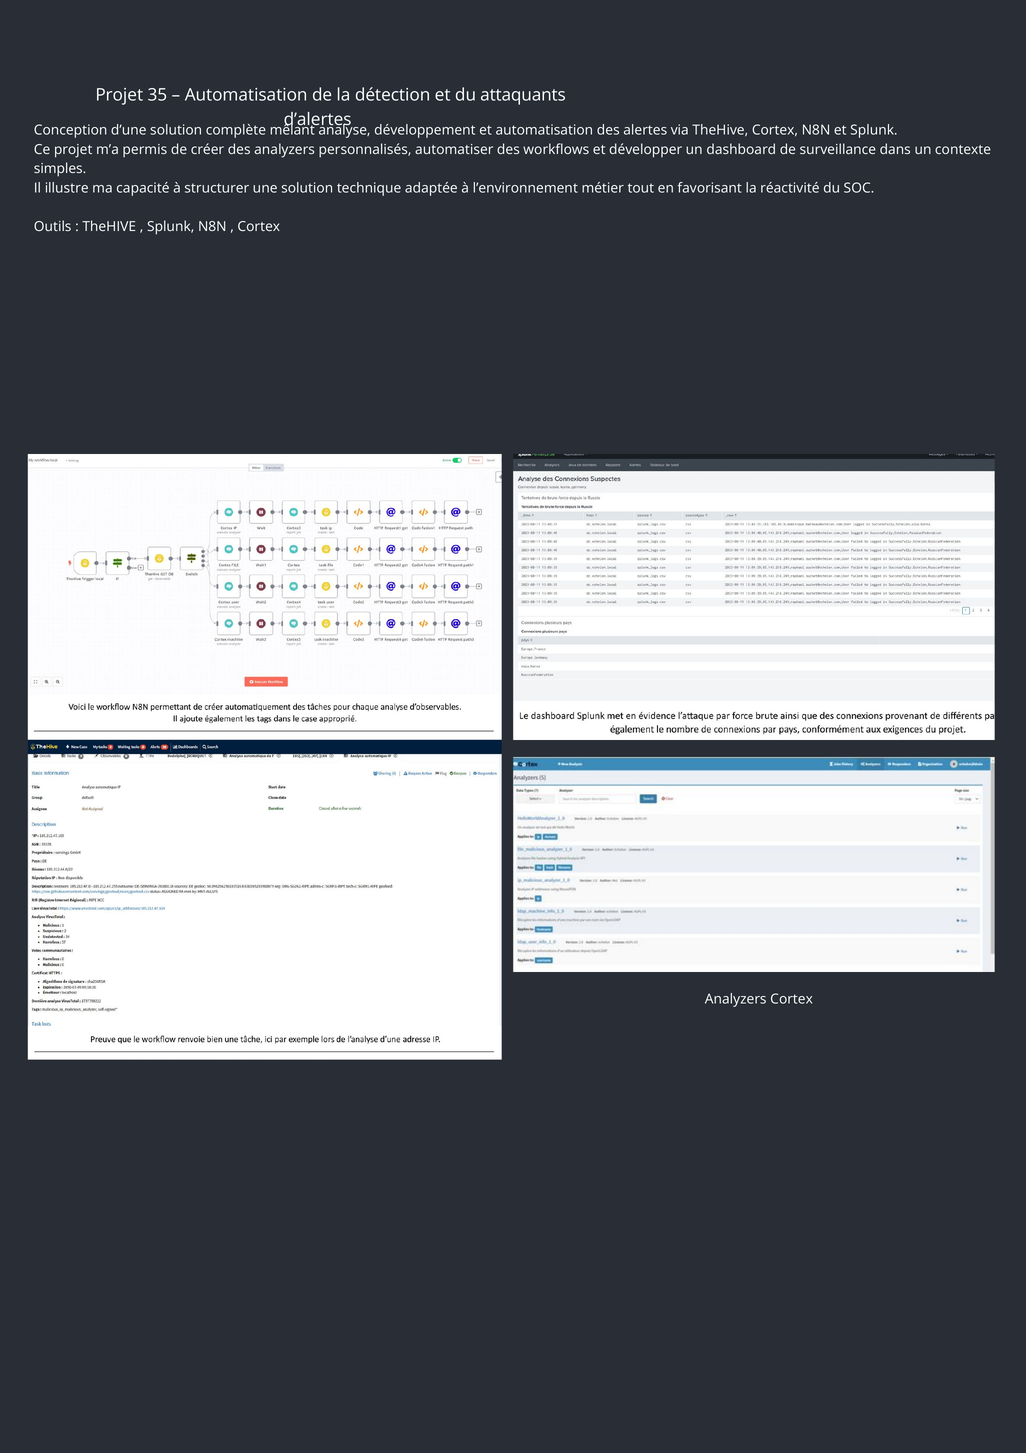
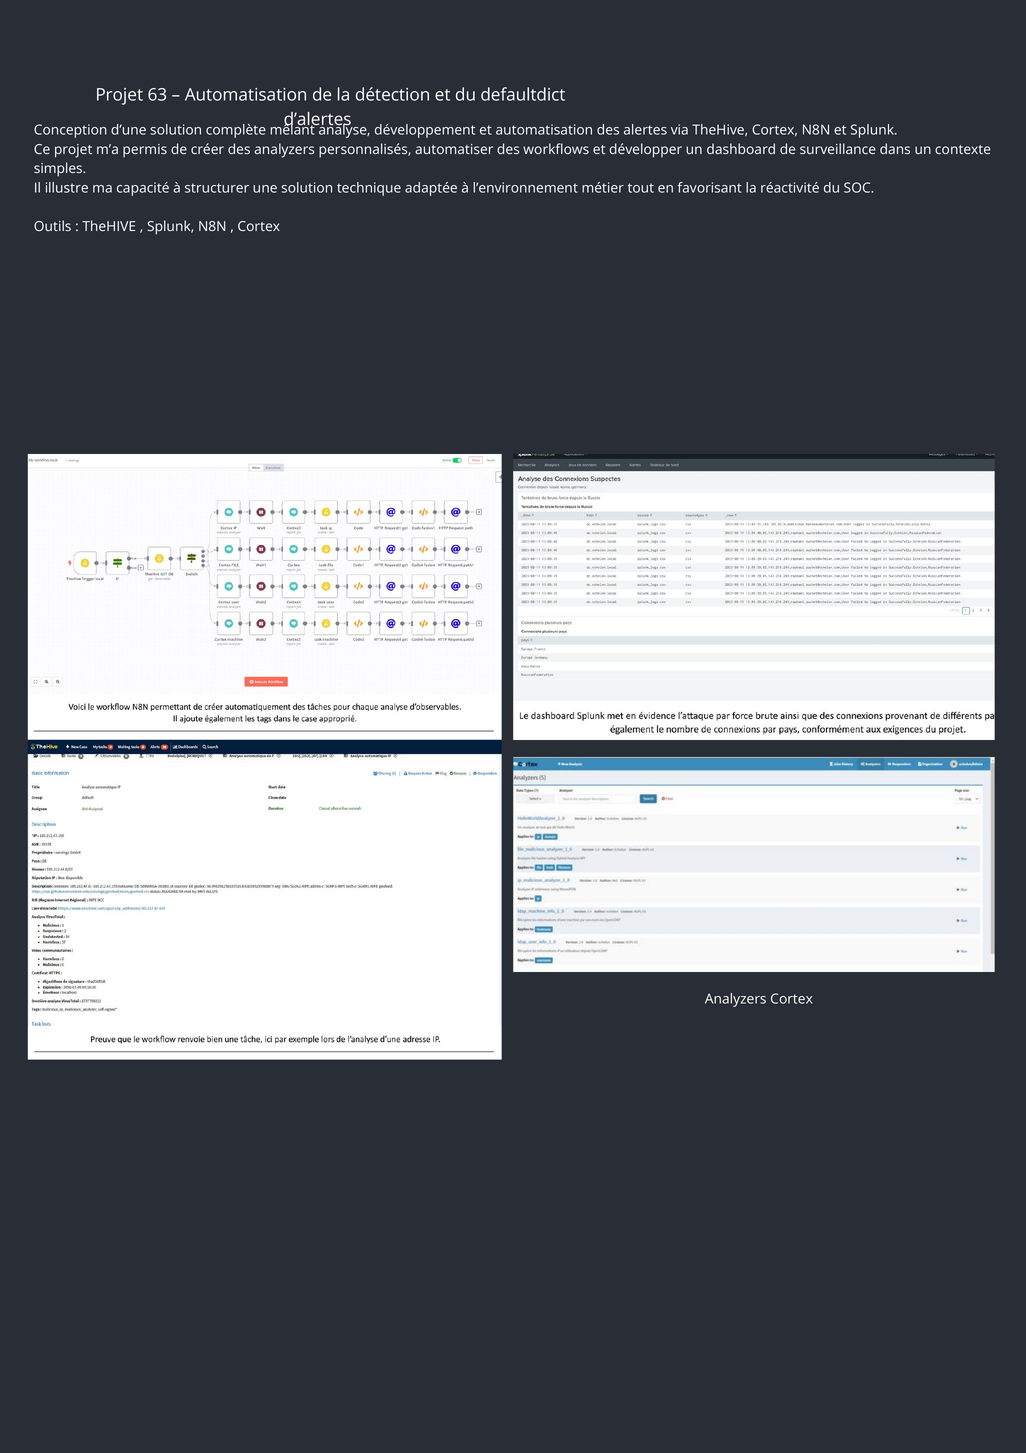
35: 35 -> 63
attaquants: attaquants -> defaultdict
